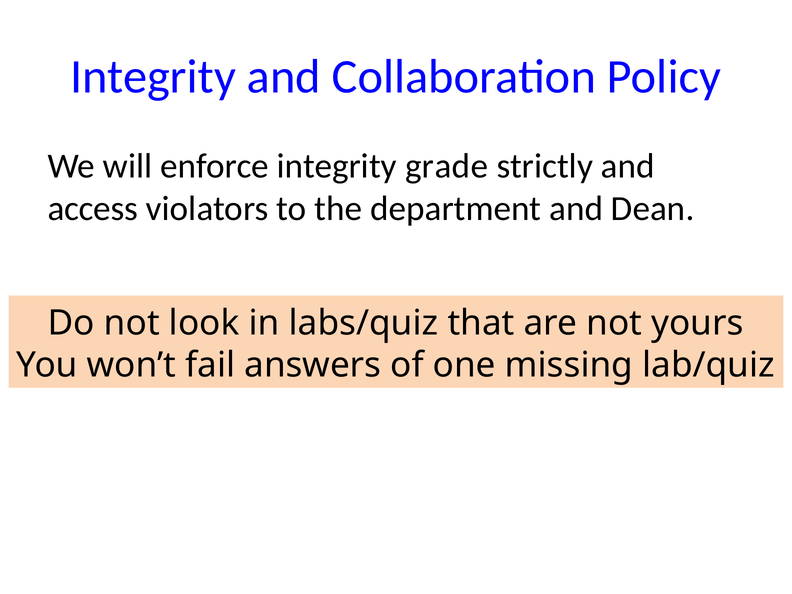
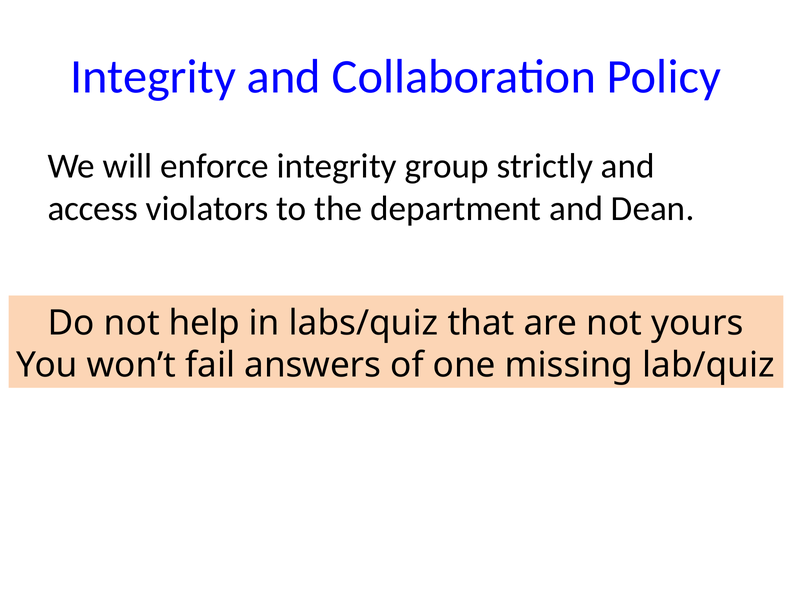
grade: grade -> group
look: look -> help
